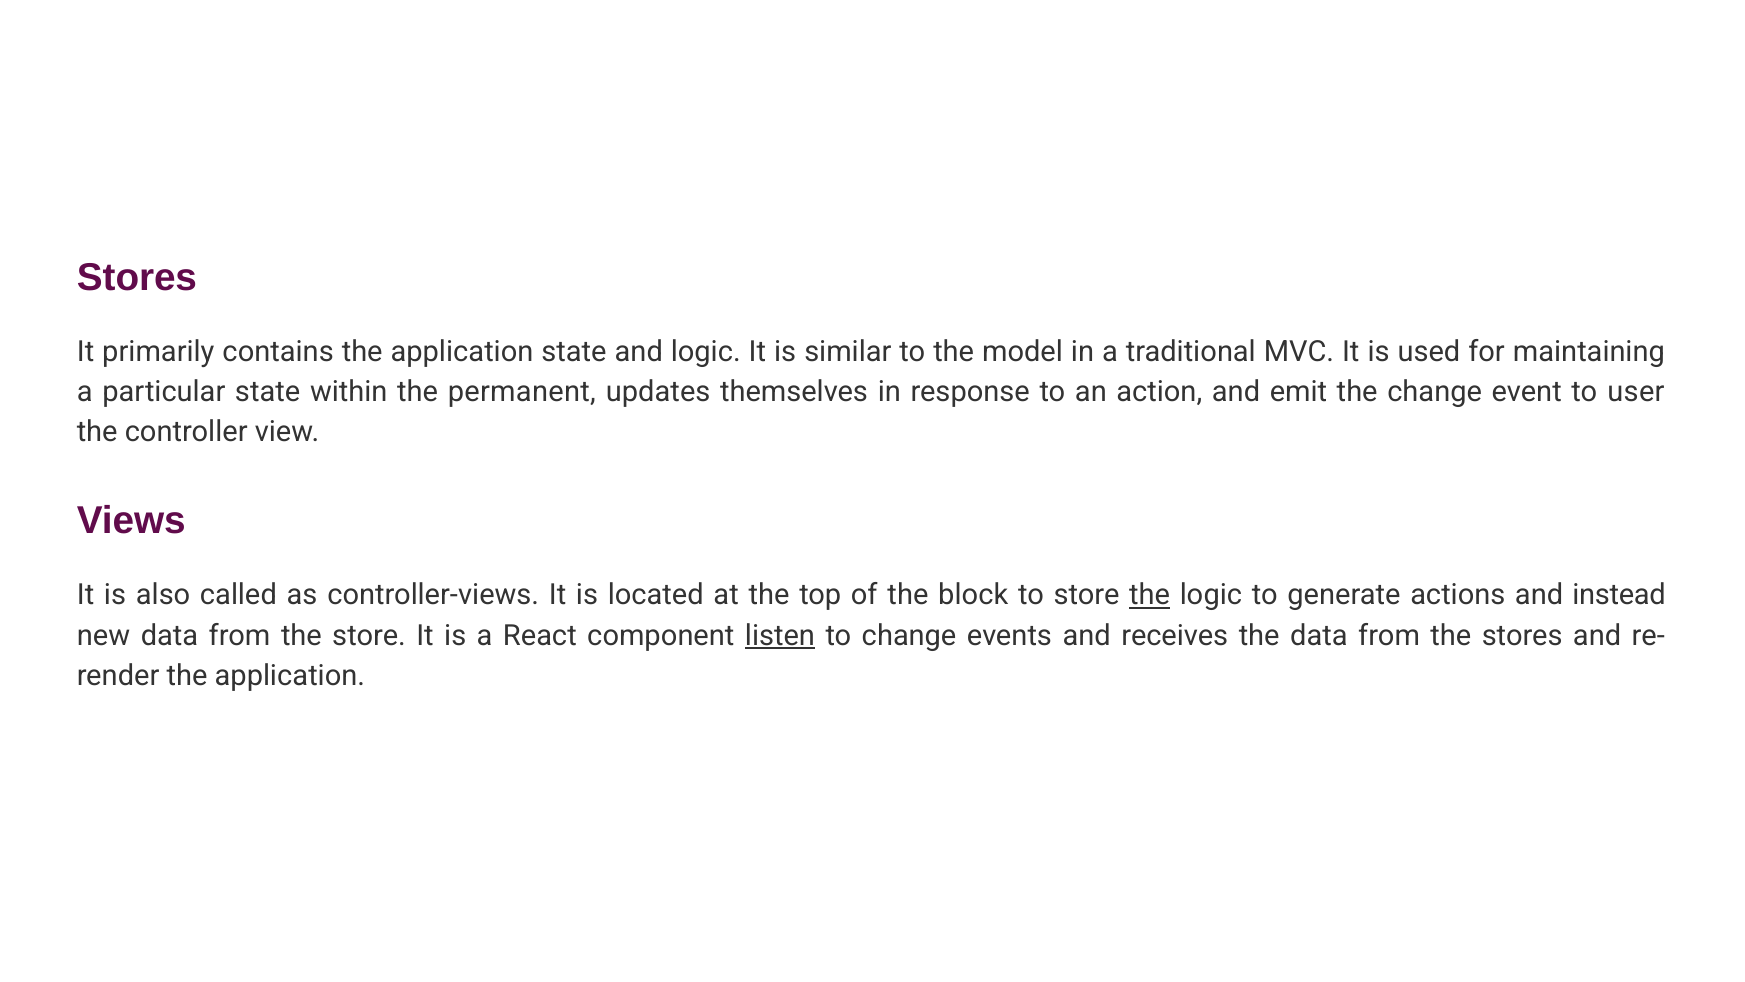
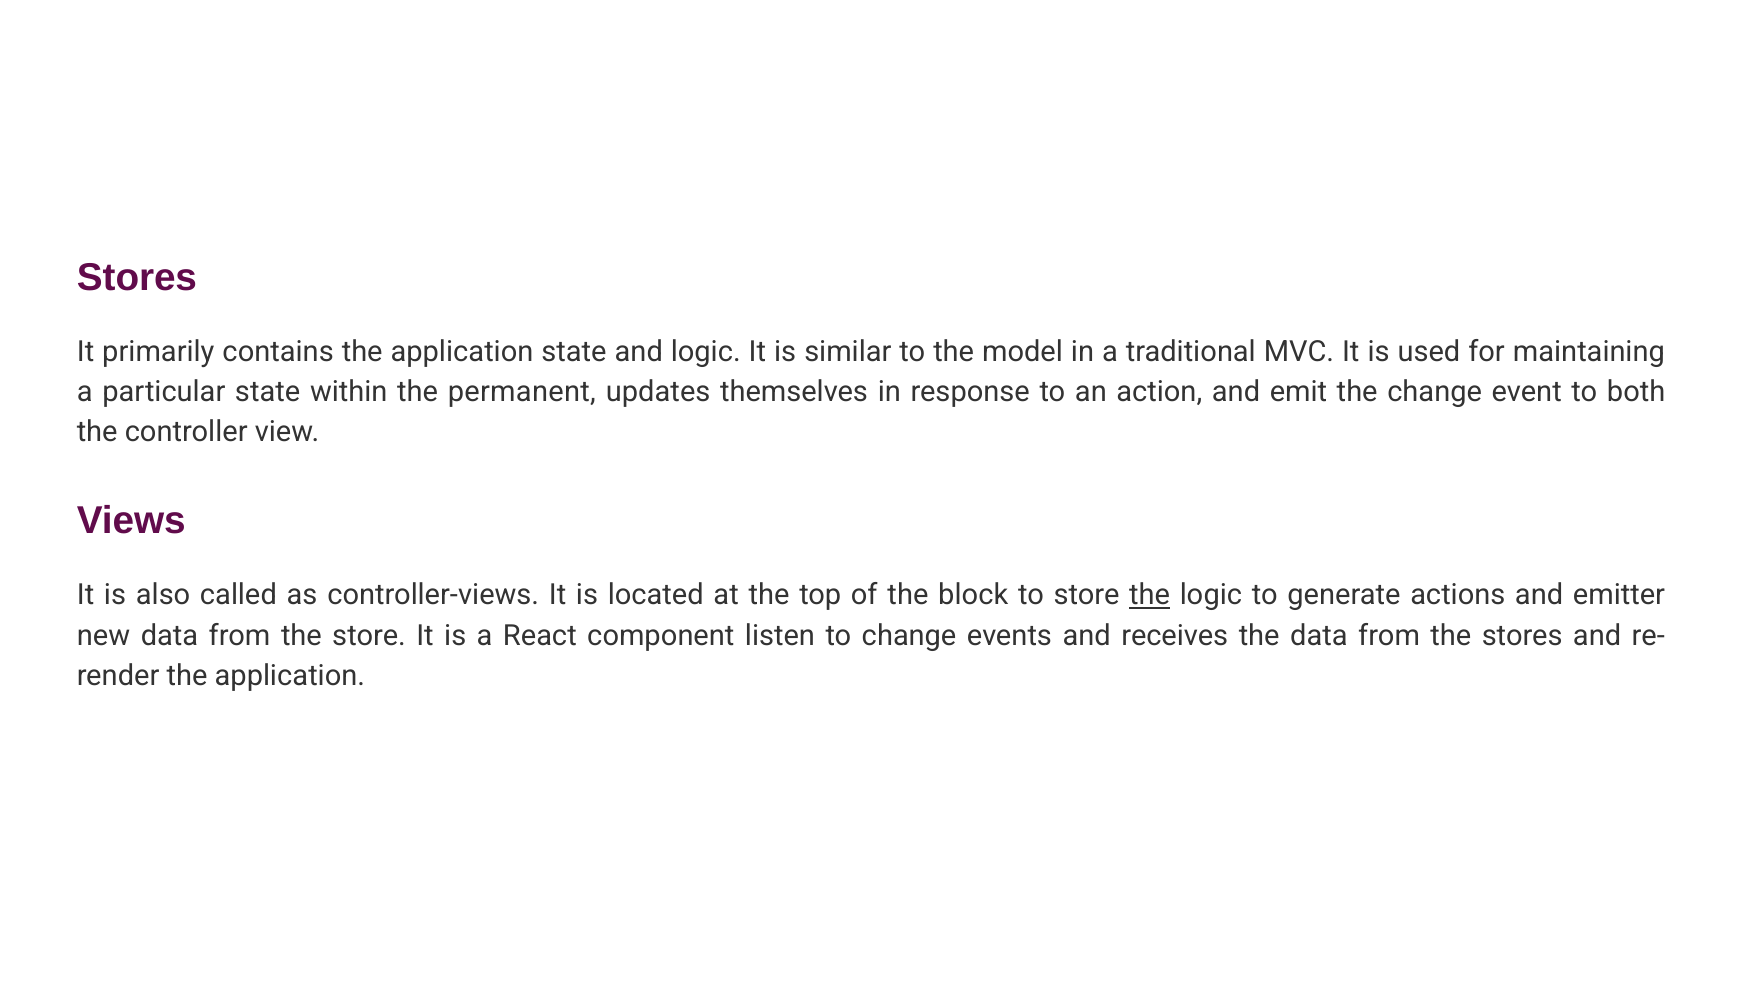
user: user -> both
instead: instead -> emitter
listen underline: present -> none
